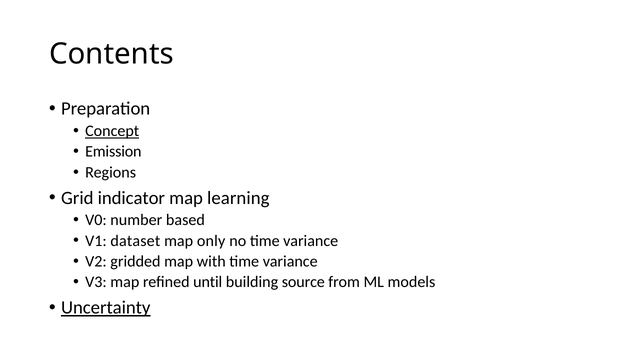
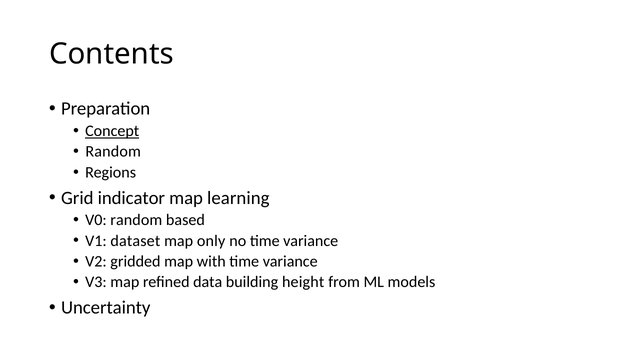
Emission at (113, 152): Emission -> Random
V0 number: number -> random
until: until -> data
source: source -> height
Uncertainty underline: present -> none
